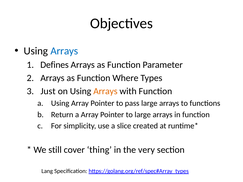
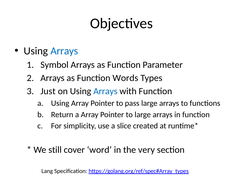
Defines: Defines -> Symbol
Where: Where -> Words
Arrays at (105, 91) colour: orange -> blue
thing: thing -> word
